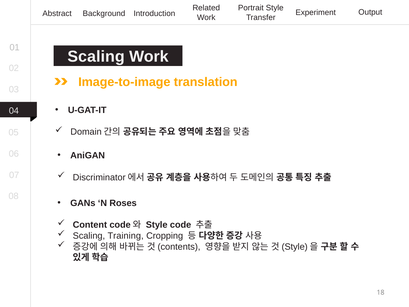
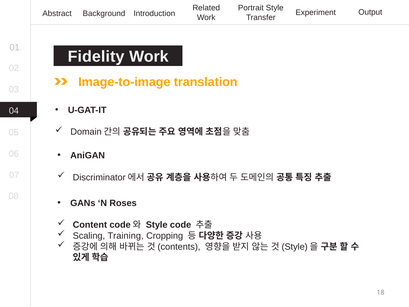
Scaling at (96, 57): Scaling -> Fidelity
